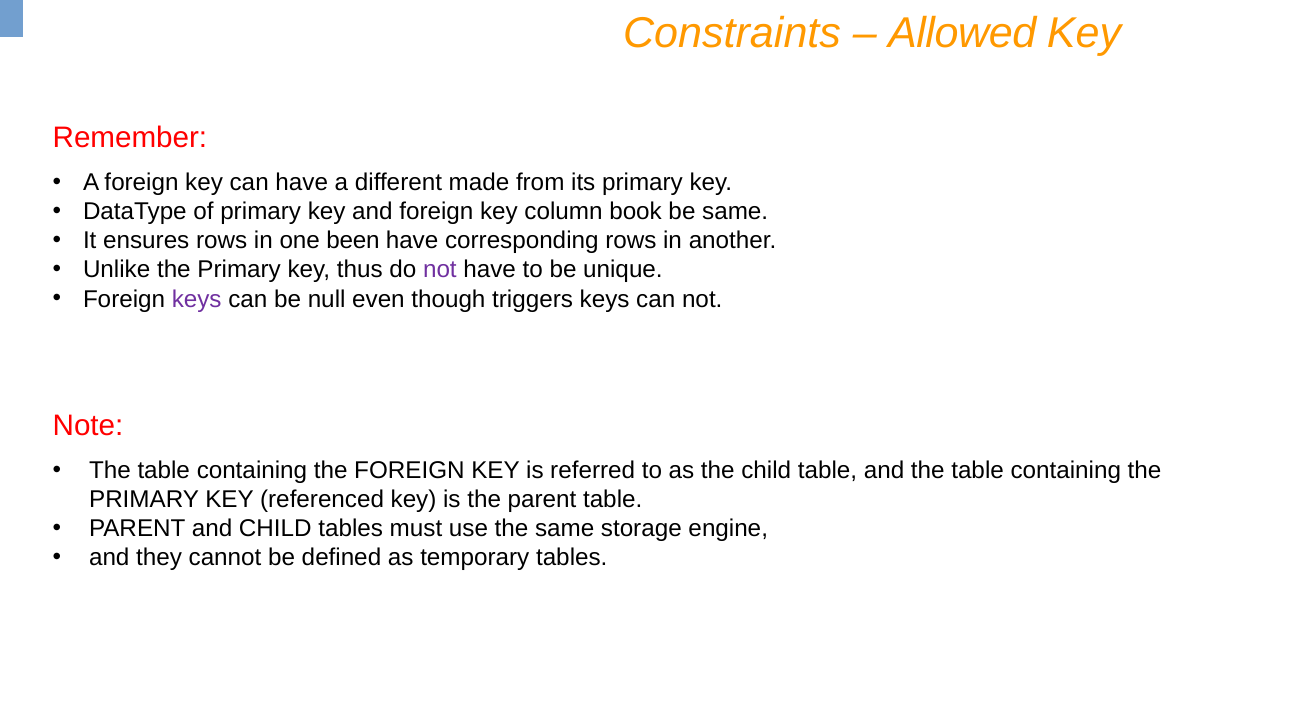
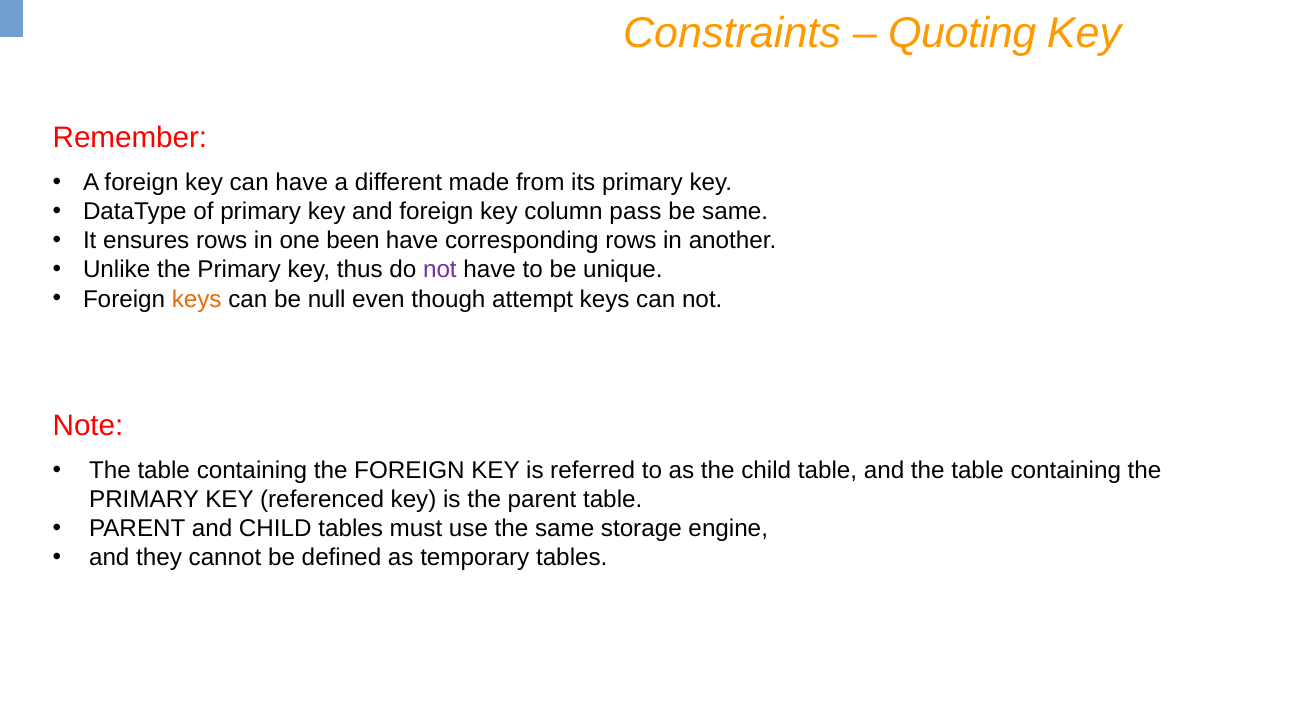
Allowed: Allowed -> Quoting
book: book -> pass
keys at (197, 299) colour: purple -> orange
triggers: triggers -> attempt
